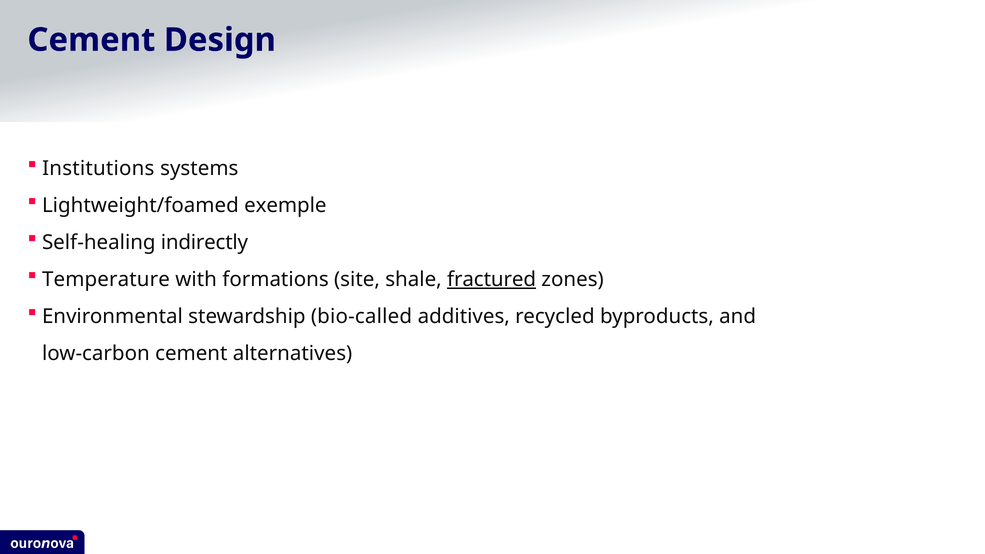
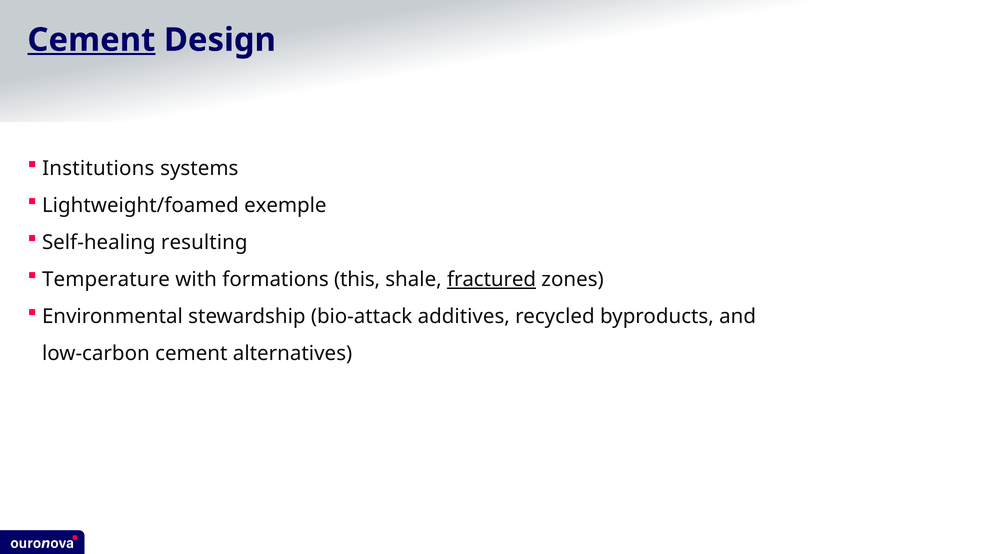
Cement at (91, 40) underline: none -> present
indirectly: indirectly -> resulting
site: site -> this
bio-called: bio-called -> bio-attack
